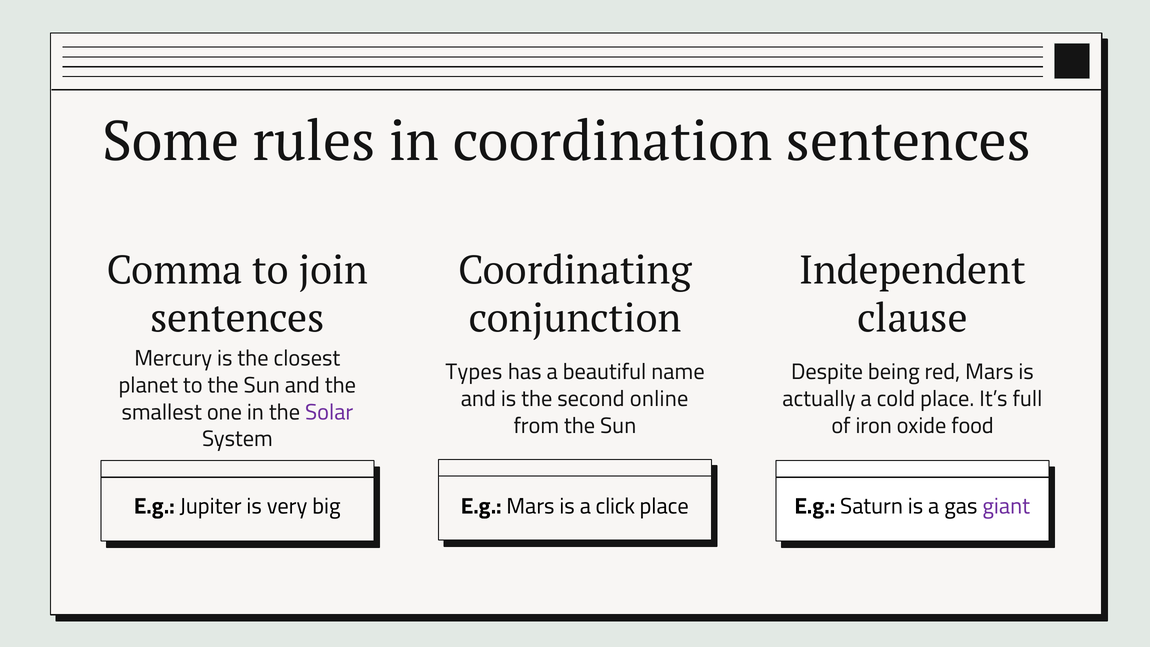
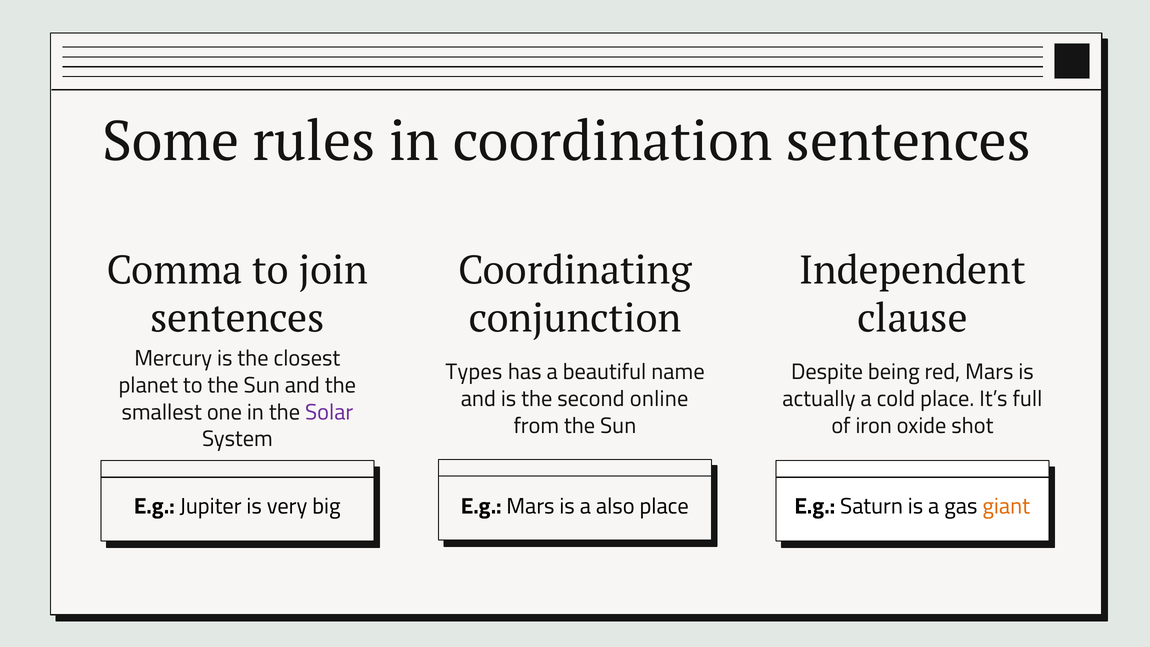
food: food -> shot
click: click -> also
giant colour: purple -> orange
